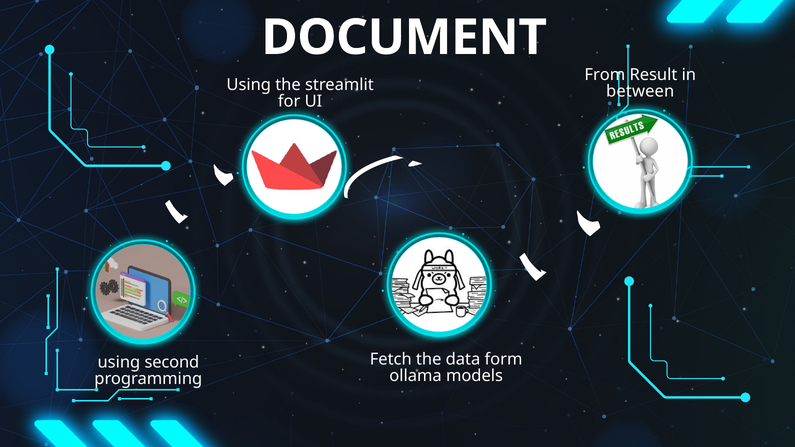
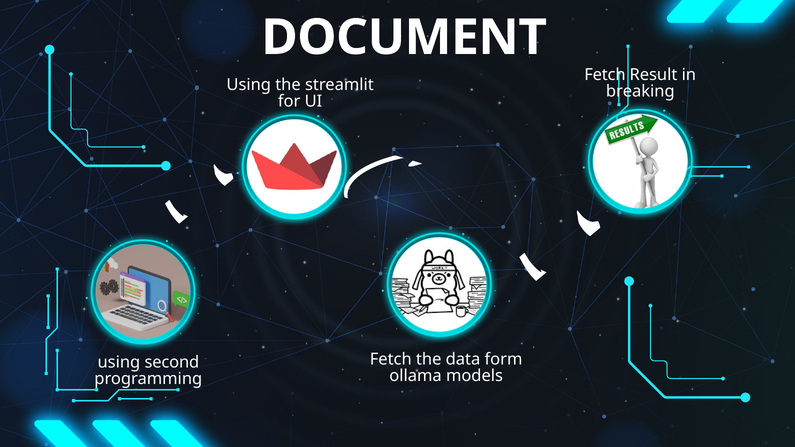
From at (605, 75): From -> Fetch
between: between -> breaking
